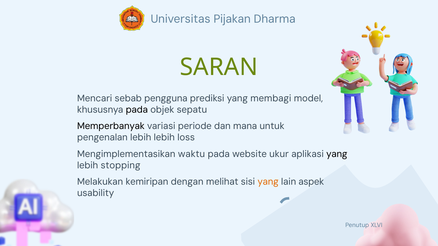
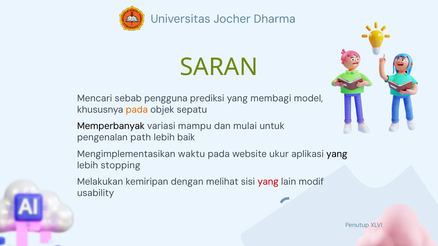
Pijakan: Pijakan -> Jocher
pada at (137, 110) colour: black -> orange
periode: periode -> mampu
mana: mana -> mulai
pengenalan lebih: lebih -> path
loss: loss -> baik
yang at (268, 182) colour: orange -> red
aspek: aspek -> modif
